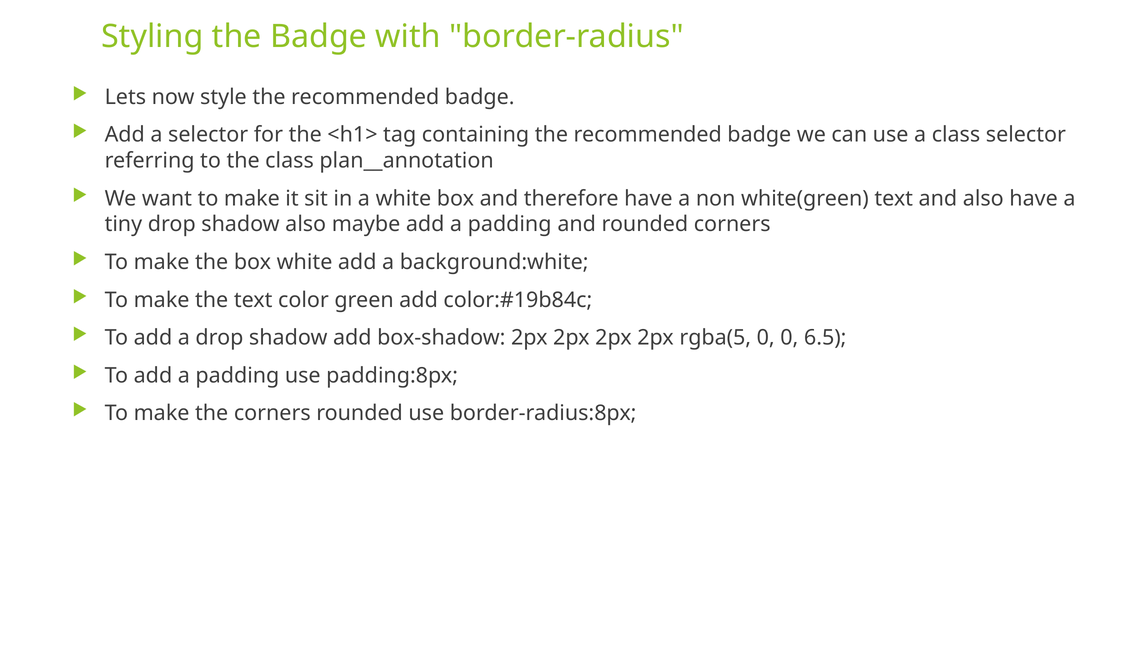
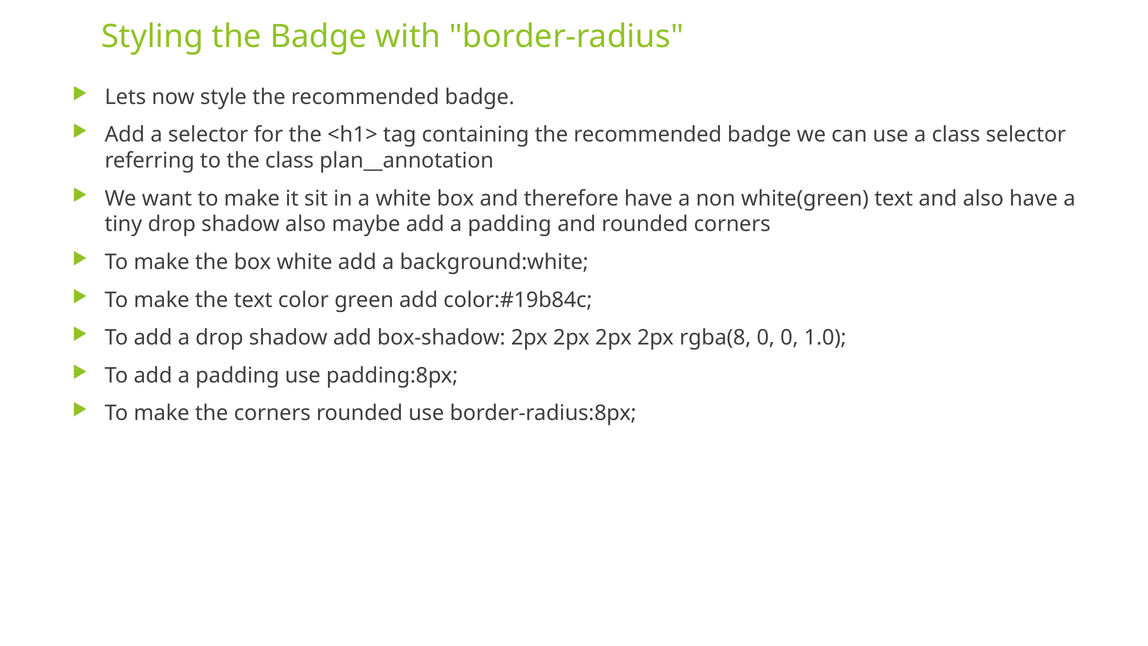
rgba(5: rgba(5 -> rgba(8
6.5: 6.5 -> 1.0
